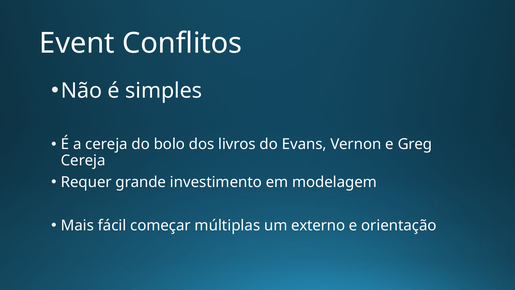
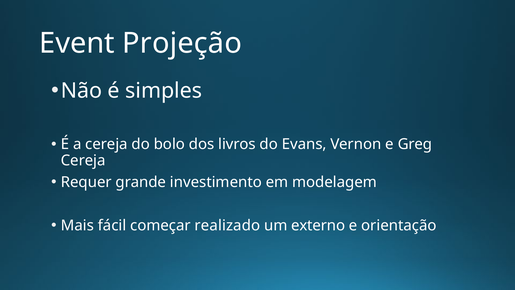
Conflitos: Conflitos -> Projeção
múltiplas: múltiplas -> realizado
